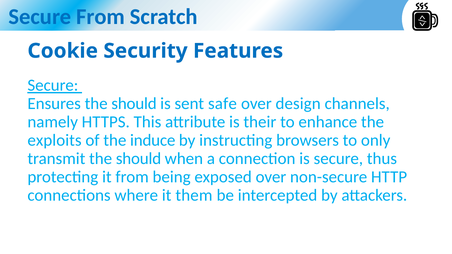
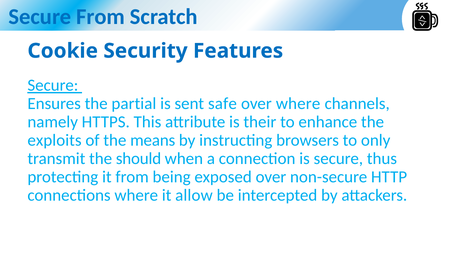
Ensures the should: should -> partial
over design: design -> where
induce: induce -> means
them: them -> allow
